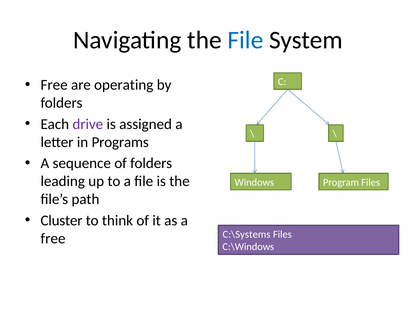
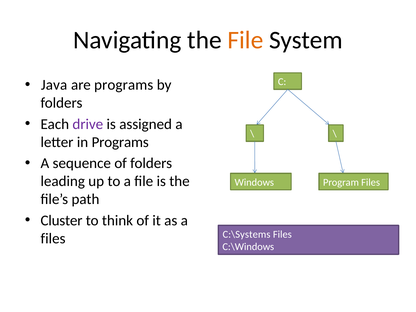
File at (245, 40) colour: blue -> orange
Free at (54, 85): Free -> Java
are operating: operating -> programs
free at (53, 238): free -> files
